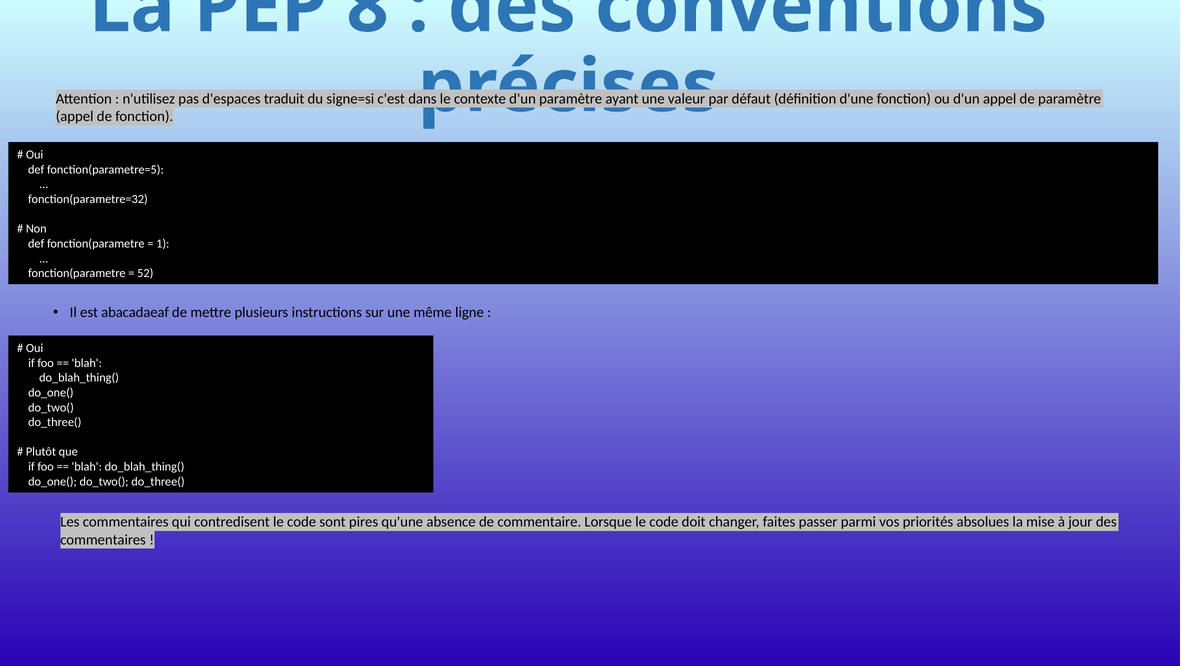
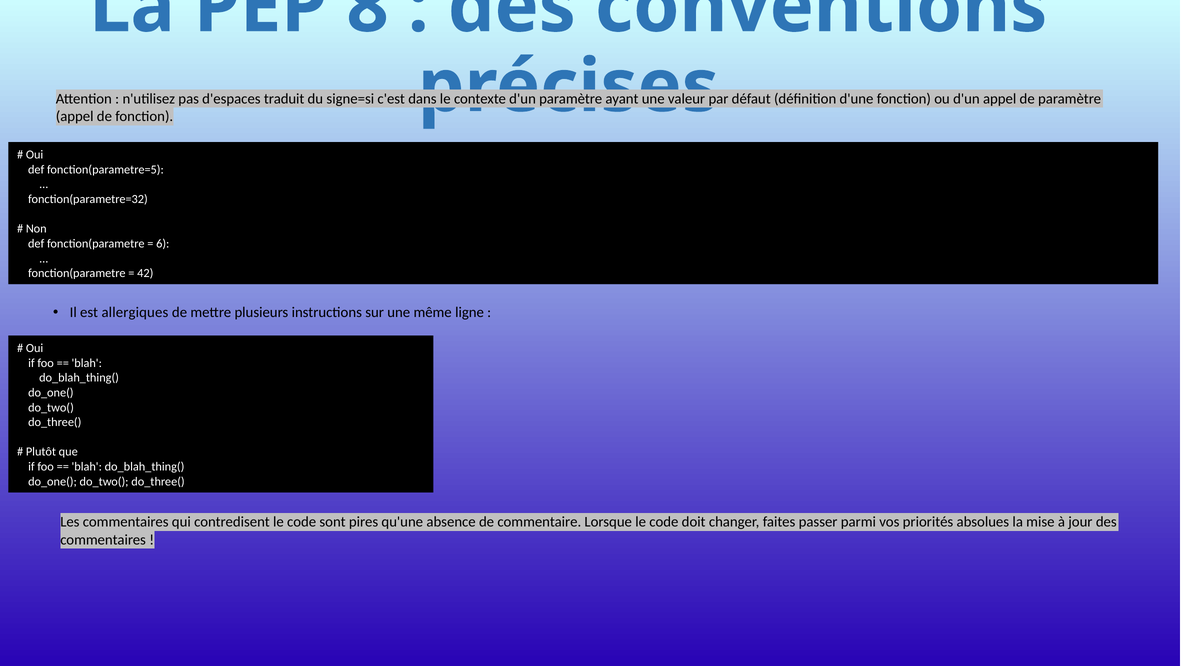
1: 1 -> 6
52: 52 -> 42
abacadaeaf: abacadaeaf -> allergiques
